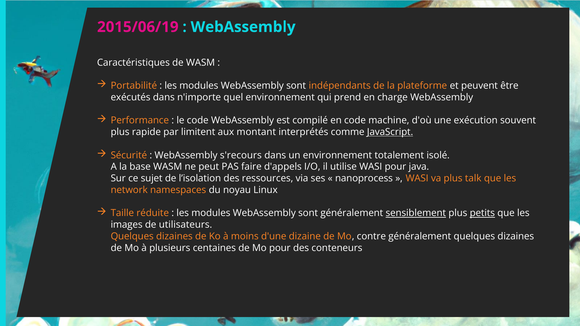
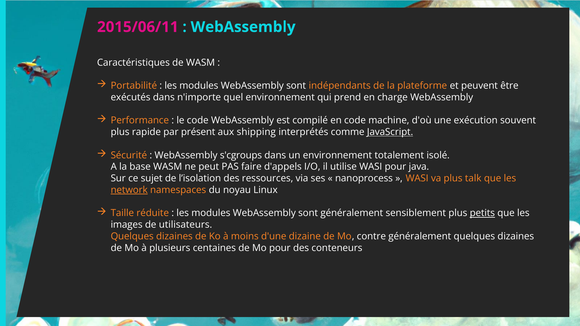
2015/06/19: 2015/06/19 -> 2015/06/11
limitent: limitent -> présent
montant: montant -> shipping
s'recours: s'recours -> s'cgroups
network underline: none -> present
sensiblement underline: present -> none
